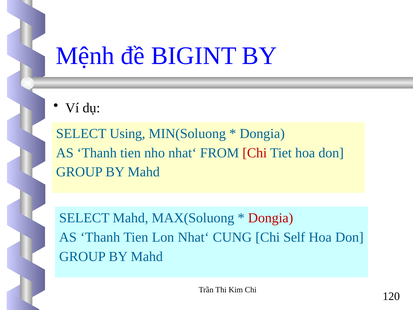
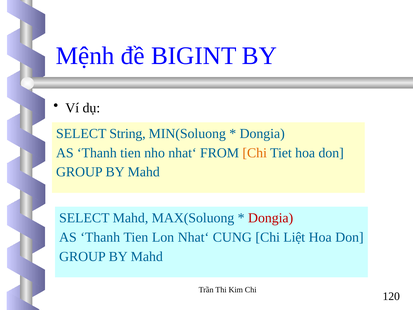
Using: Using -> String
Chi at (255, 153) colour: red -> orange
Self: Self -> Liệt
